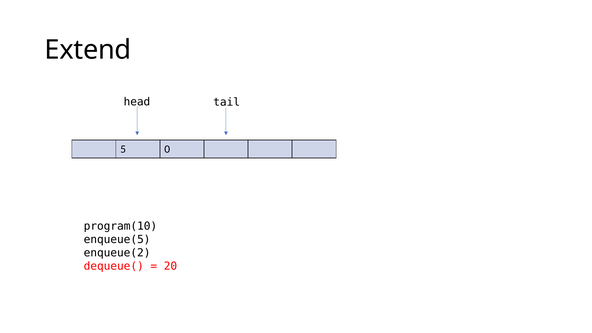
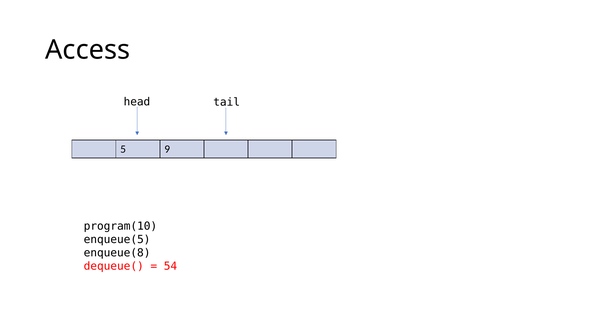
Extend: Extend -> Access
0: 0 -> 9
enqueue(2: enqueue(2 -> enqueue(8
20: 20 -> 54
